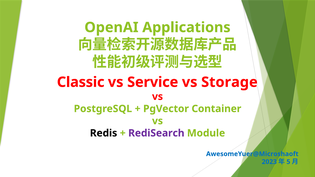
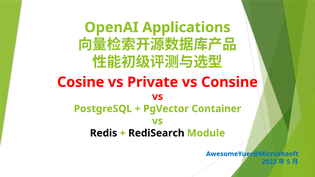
Classic: Classic -> Cosine
Service: Service -> Private
Storage: Storage -> Consine
RediSearch colour: purple -> black
